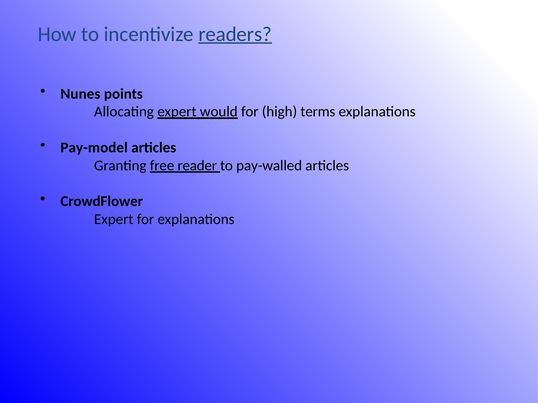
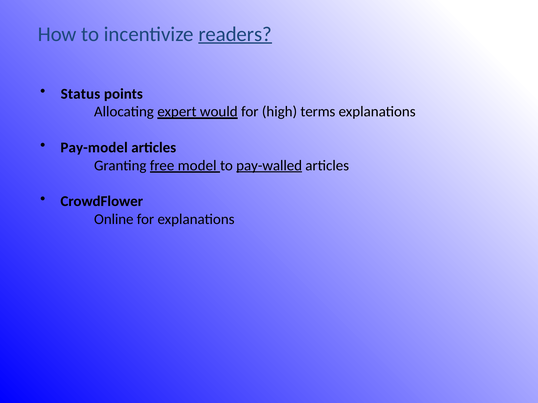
Nunes: Nunes -> Status
reader: reader -> model
pay-walled underline: none -> present
Expert at (114, 219): Expert -> Online
